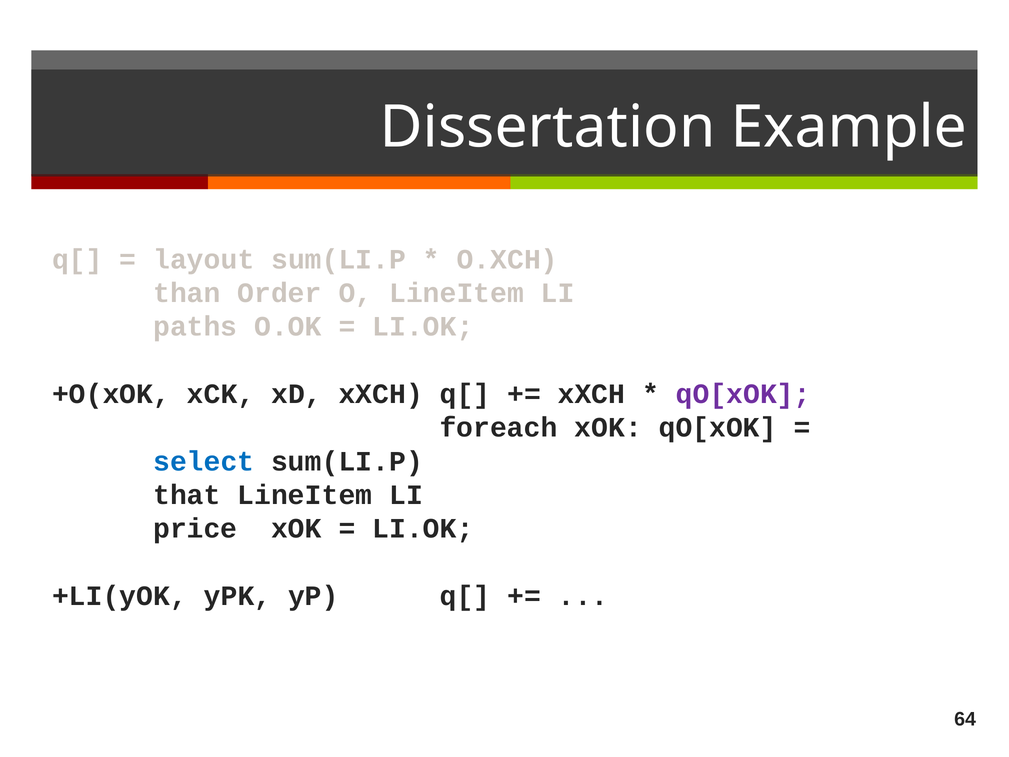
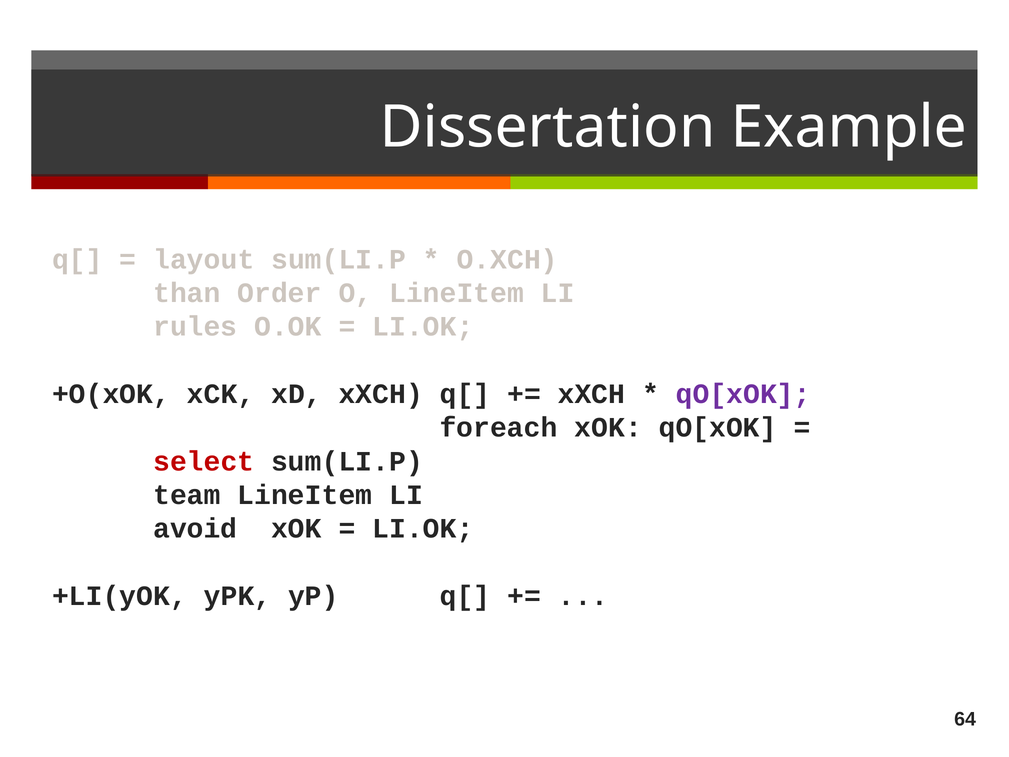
paths: paths -> rules
select colour: blue -> red
that: that -> team
price: price -> avoid
